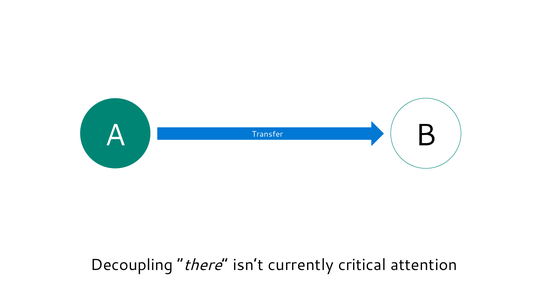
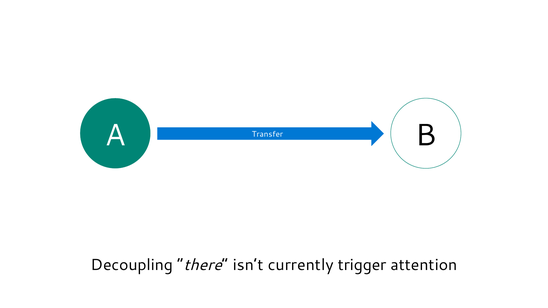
critical: critical -> trigger
